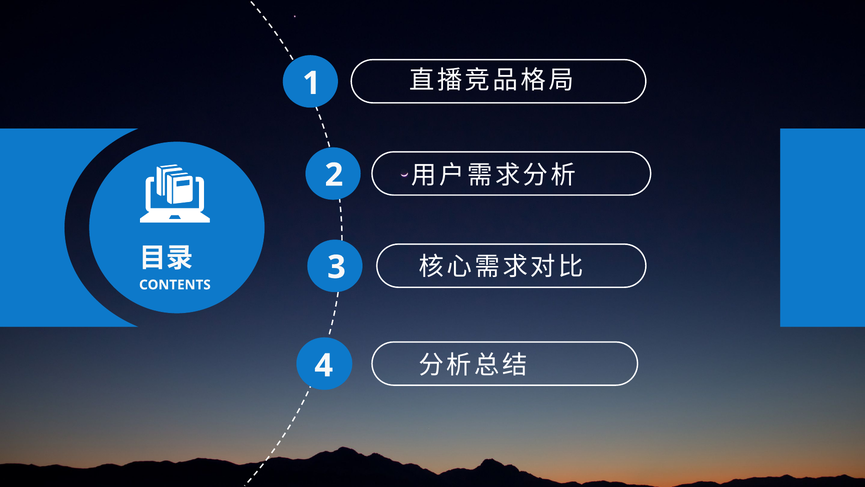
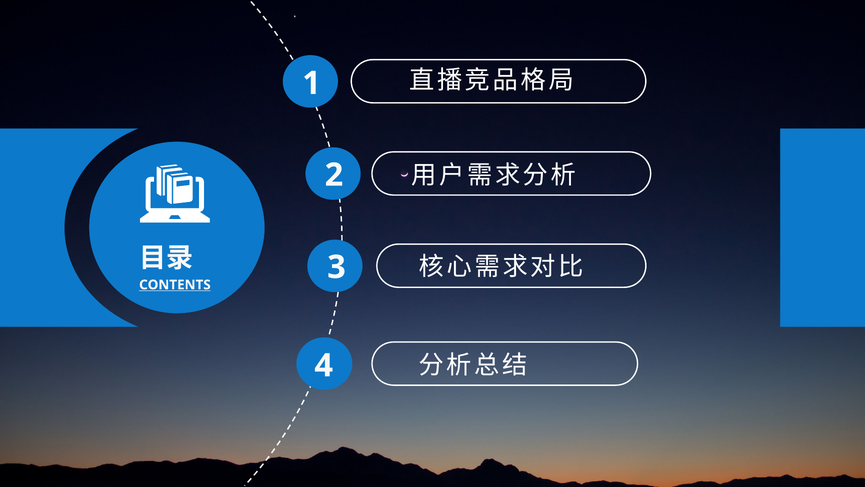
CONTENTS underline: none -> present
